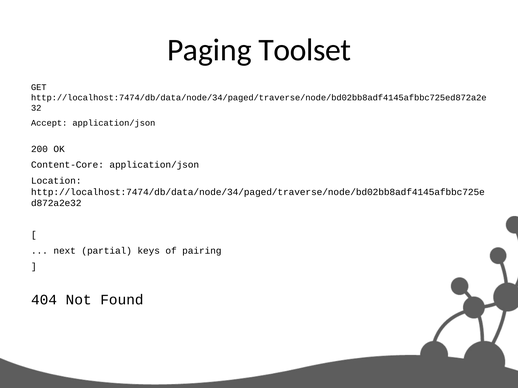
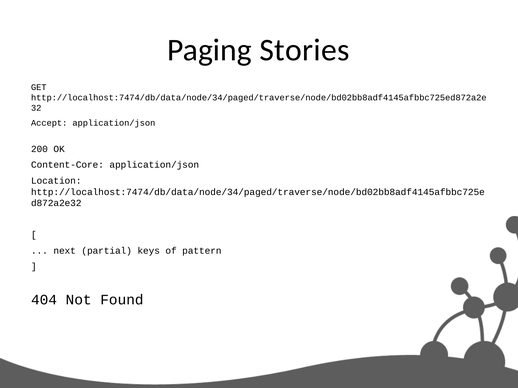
Toolset: Toolset -> Stories
pairing: pairing -> pattern
